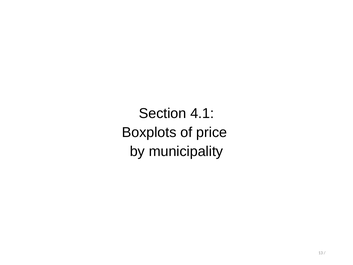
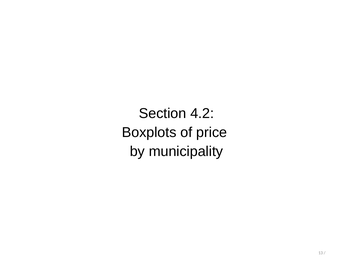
4.1: 4.1 -> 4.2
